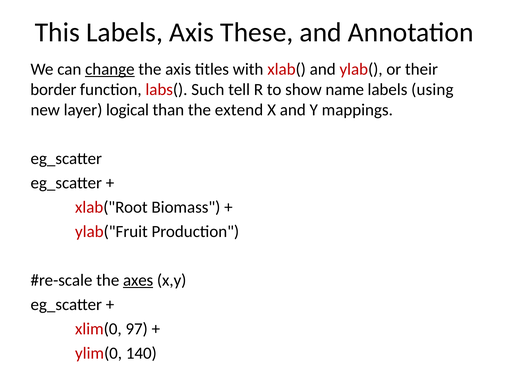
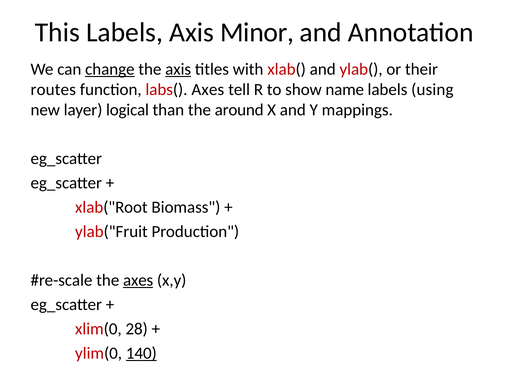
These: These -> Minor
axis at (178, 69) underline: none -> present
border: border -> routes
labs( Such: Such -> Axes
extend: extend -> around
97: 97 -> 28
140 underline: none -> present
